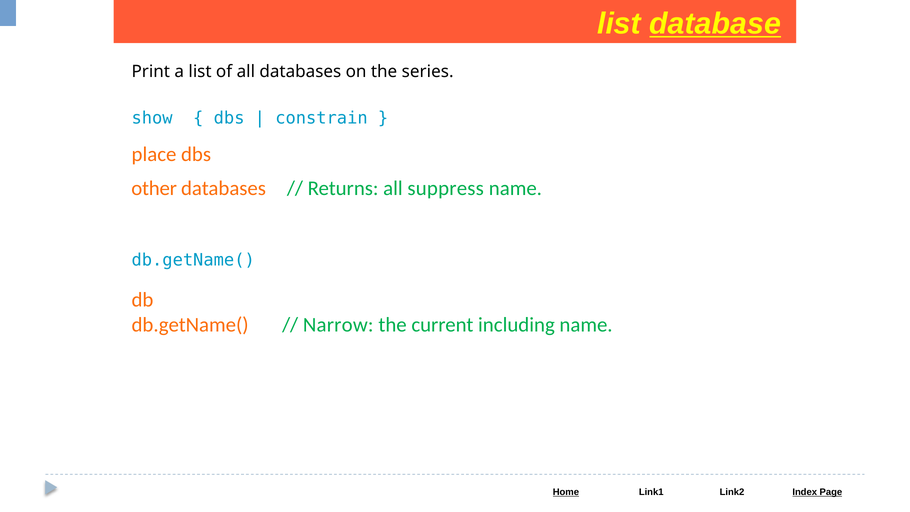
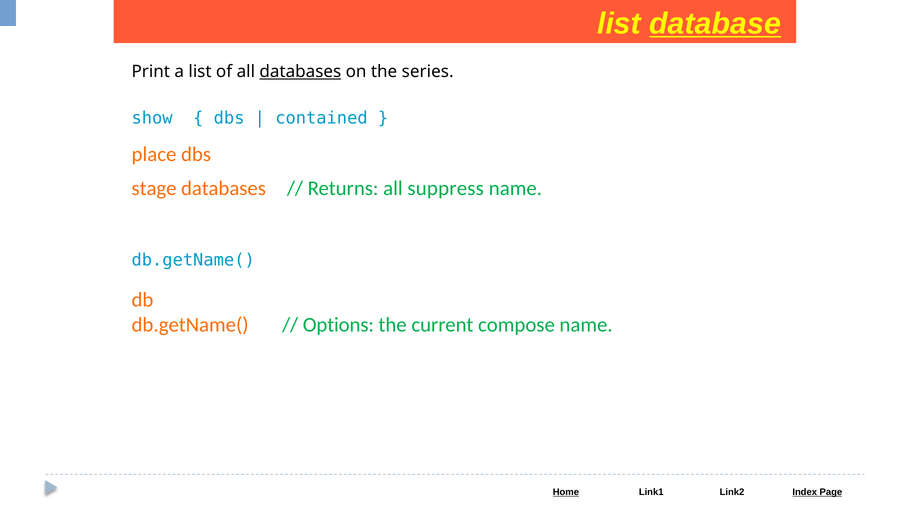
databases at (300, 72) underline: none -> present
constrain: constrain -> contained
other: other -> stage
Narrow: Narrow -> Options
including: including -> compose
